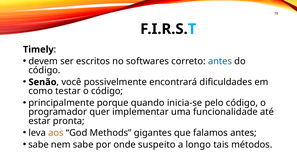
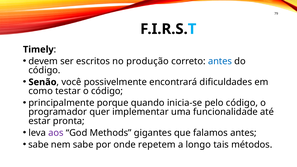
softwares: softwares -> produção
aos colour: orange -> purple
suspeito: suspeito -> repetem
